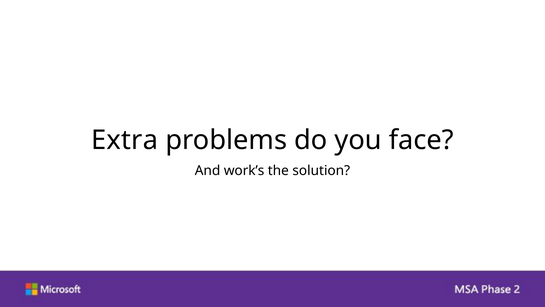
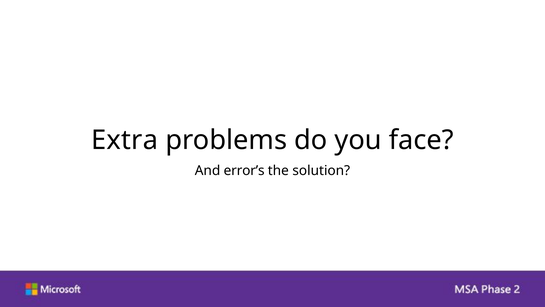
work’s: work’s -> error’s
